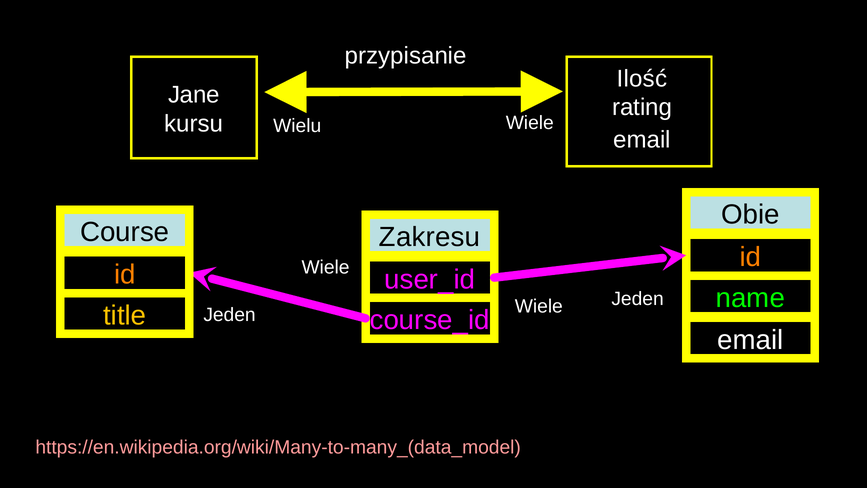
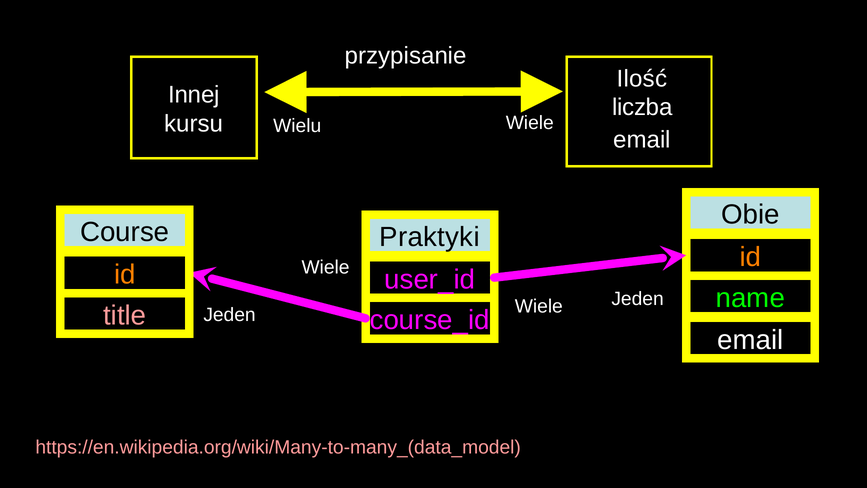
Jane: Jane -> Innej
rating: rating -> liczba
Zakresu: Zakresu -> Praktyki
title colour: yellow -> pink
